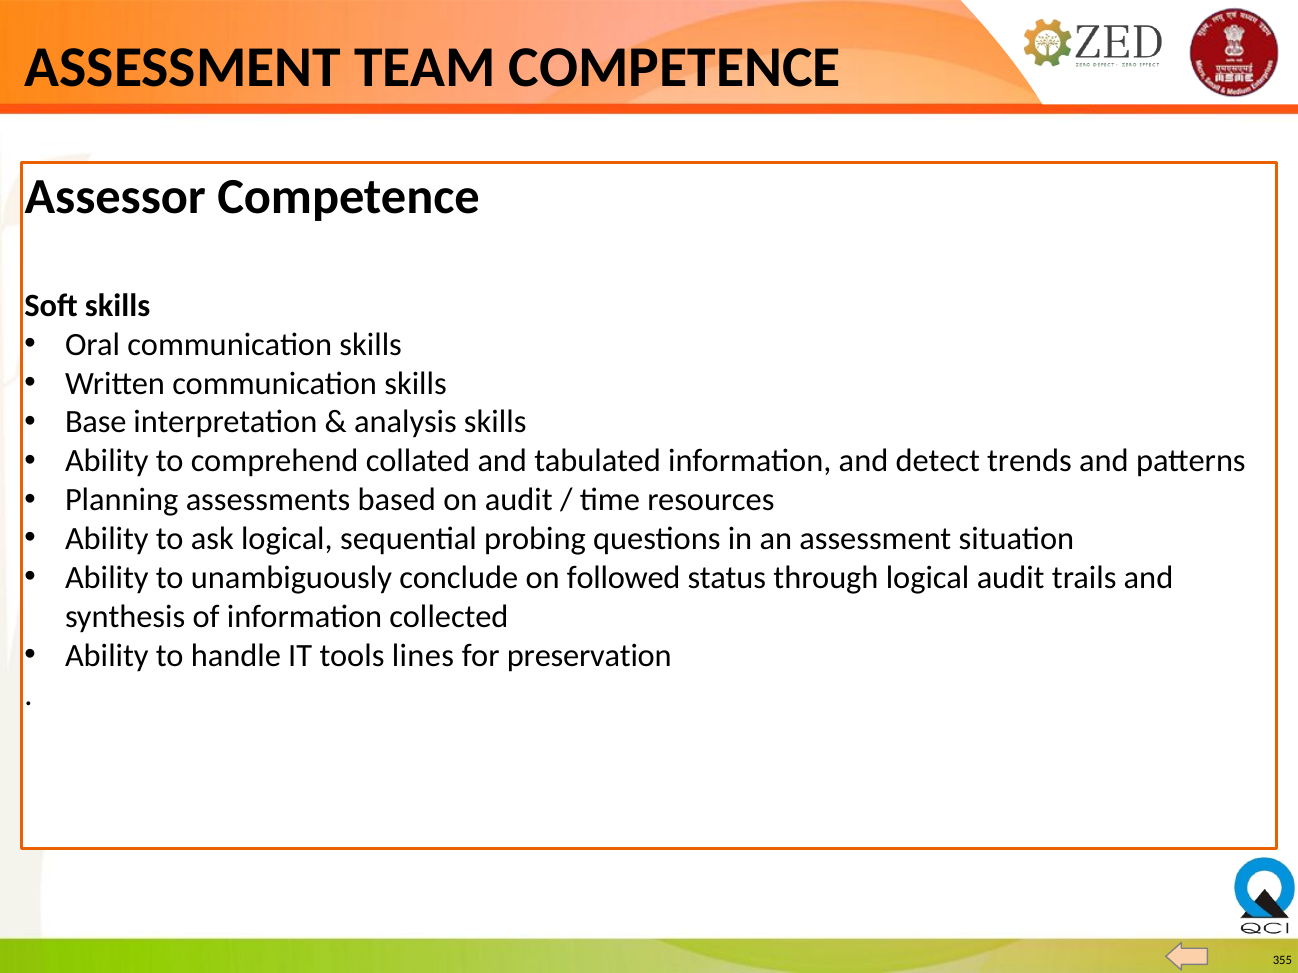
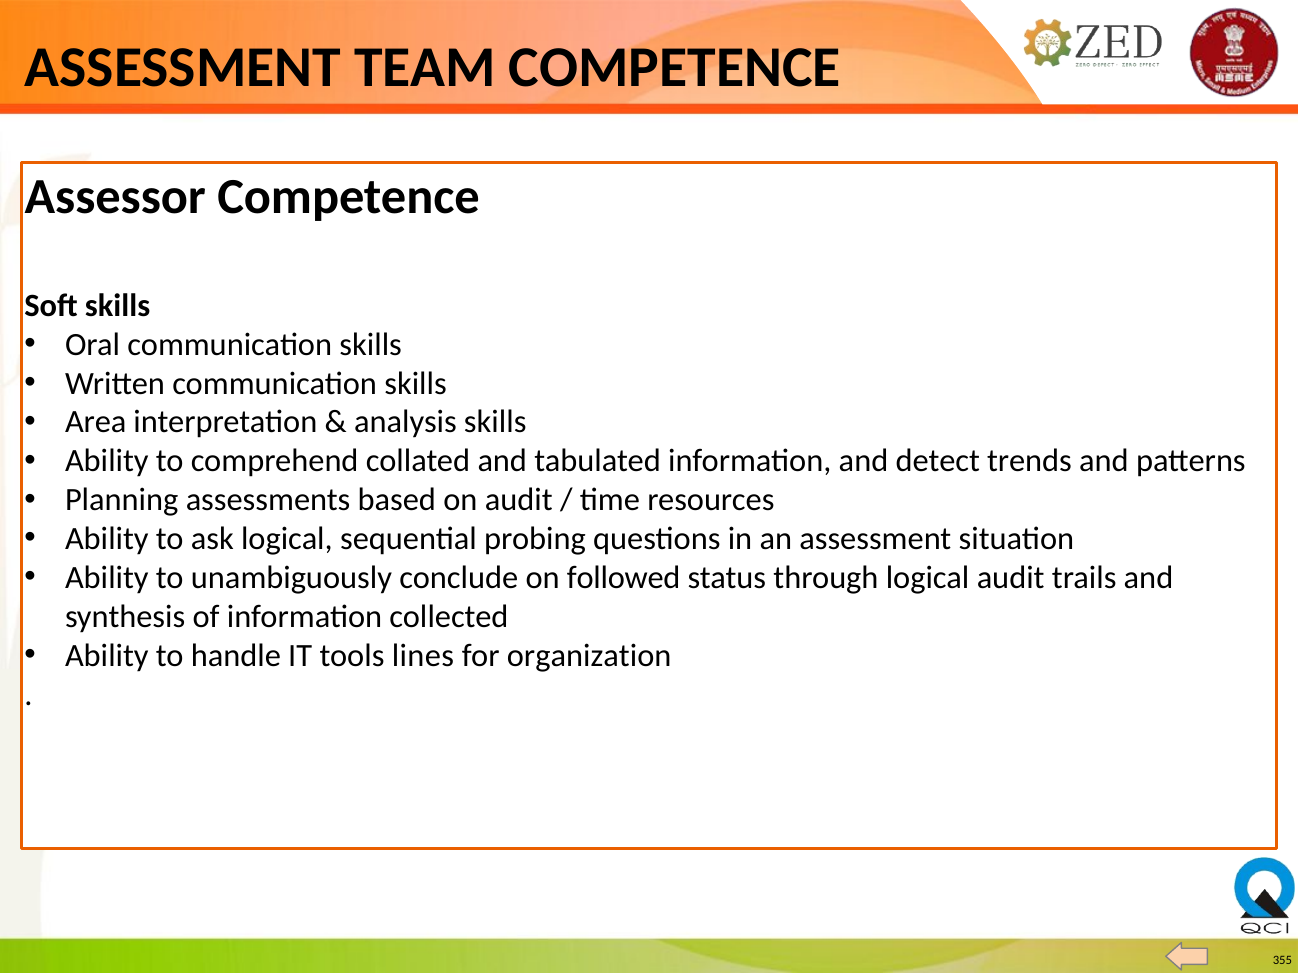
Base: Base -> Area
preservation: preservation -> organization
